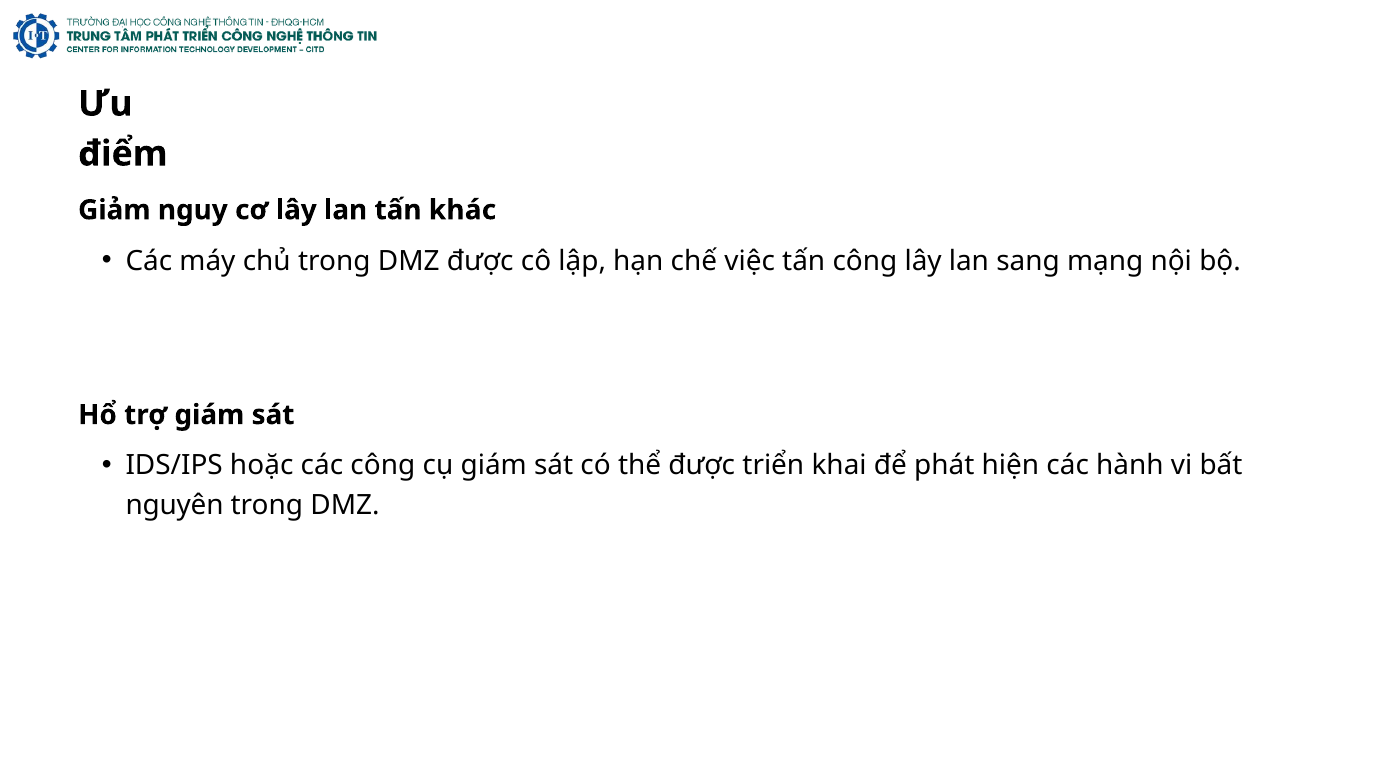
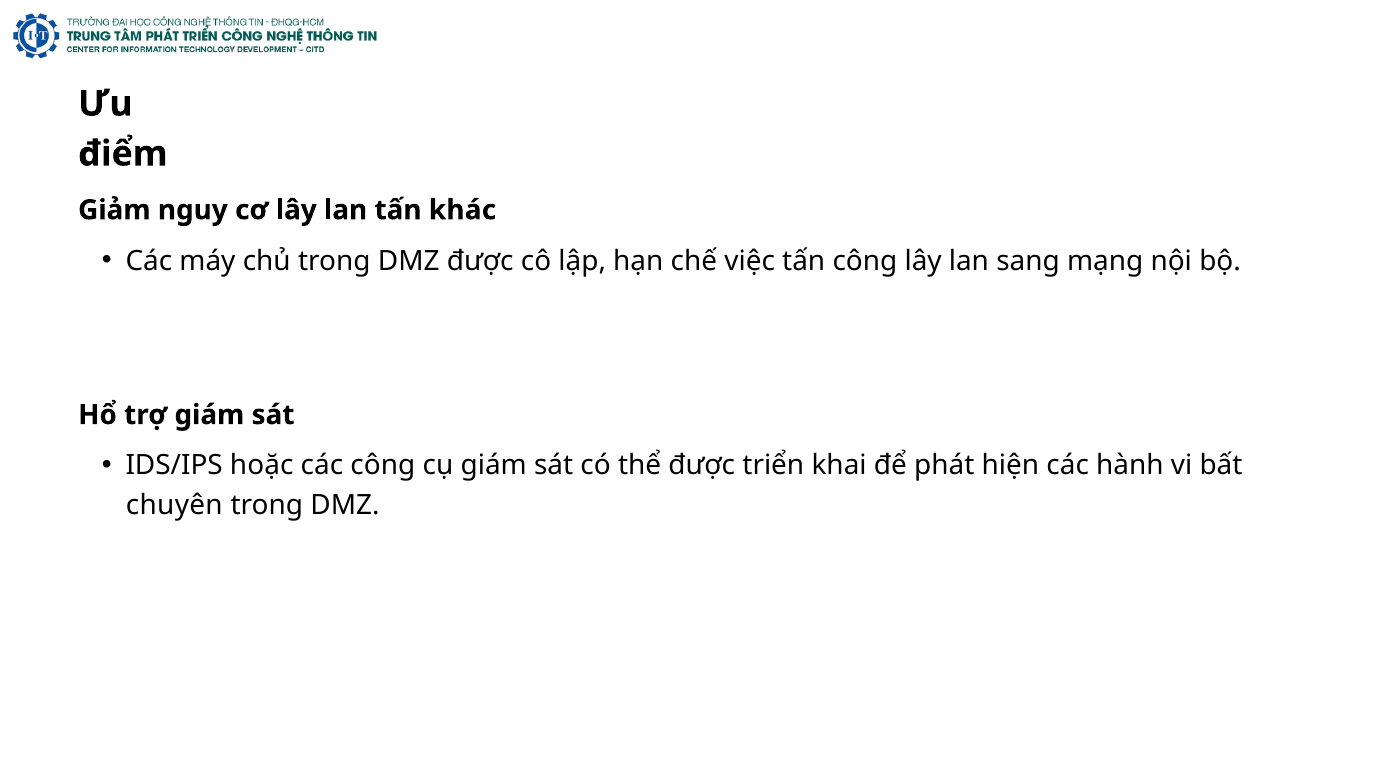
nguyên: nguyên -> chuyên
